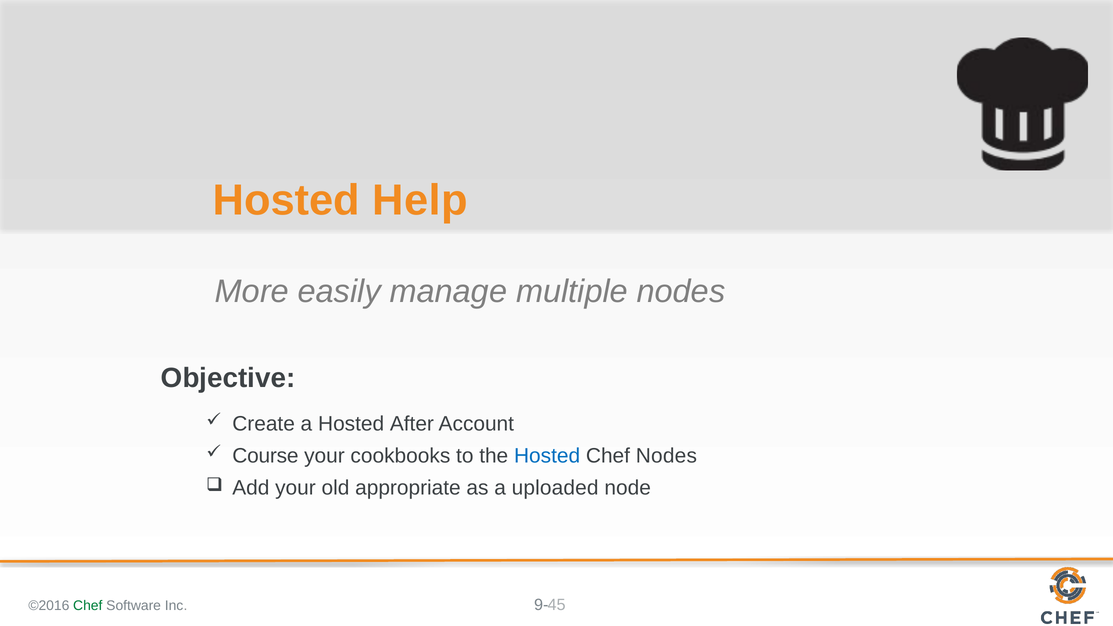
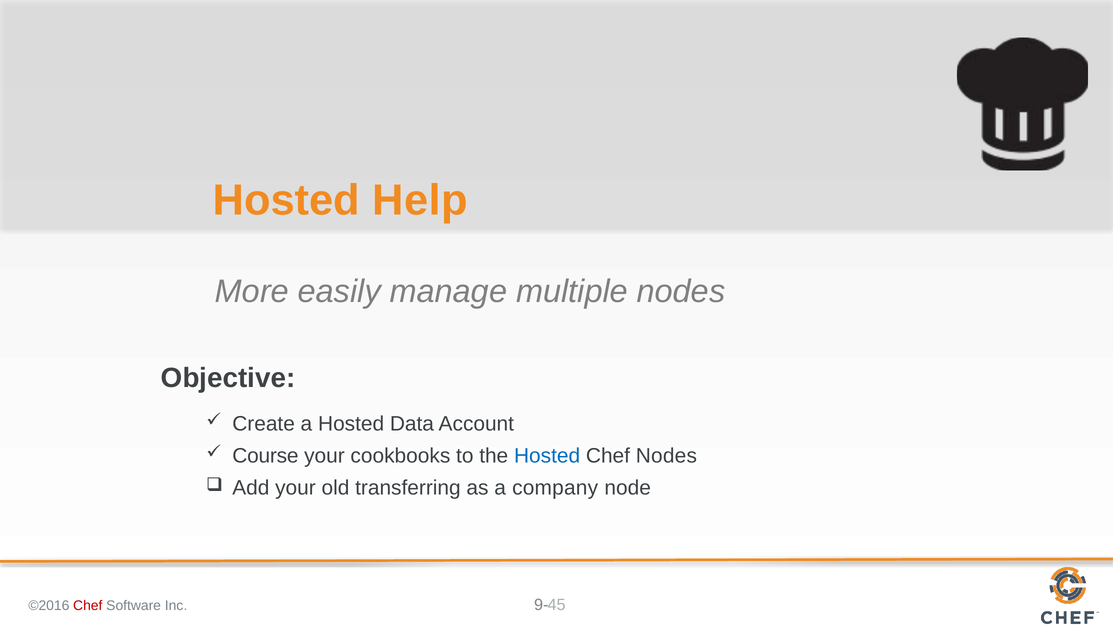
After: After -> Data
appropriate: appropriate -> transferring
uploaded: uploaded -> company
Chef at (88, 606) colour: green -> red
